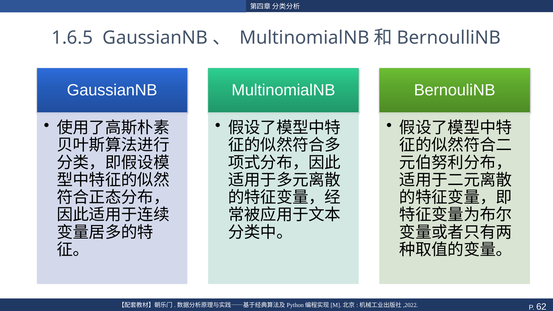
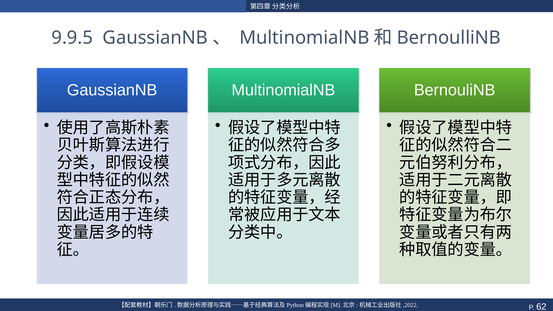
1.6.5: 1.6.5 -> 9.9.5
